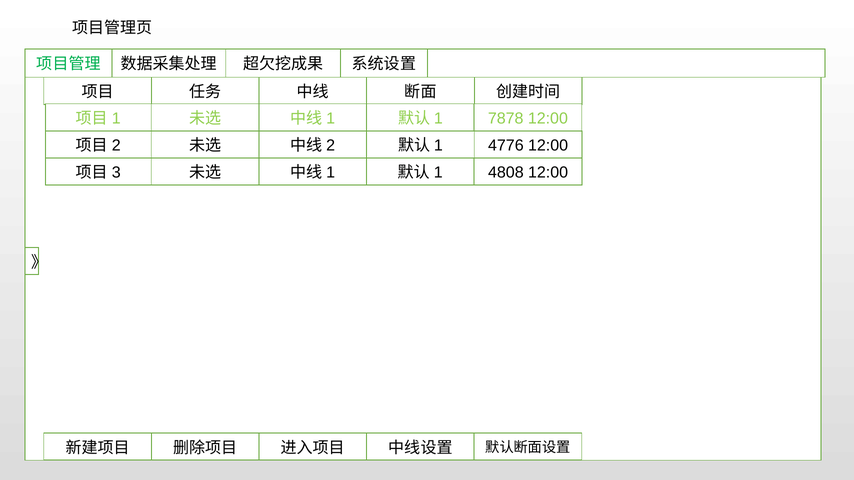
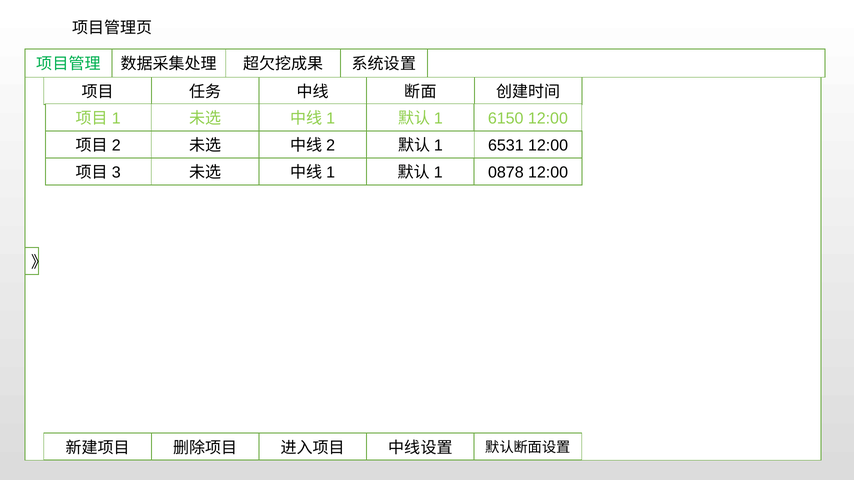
7878: 7878 -> 6150
4776: 4776 -> 6531
4808: 4808 -> 0878
